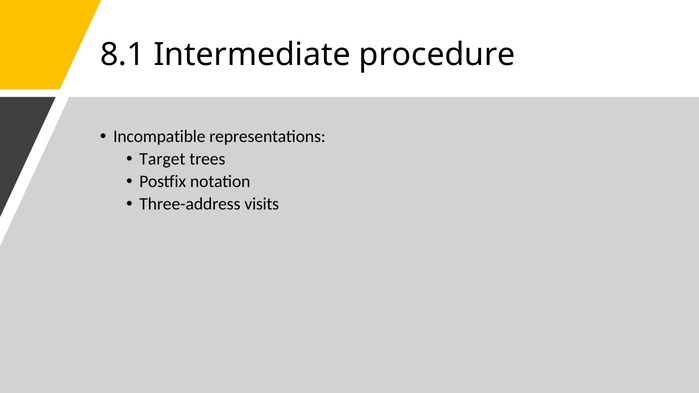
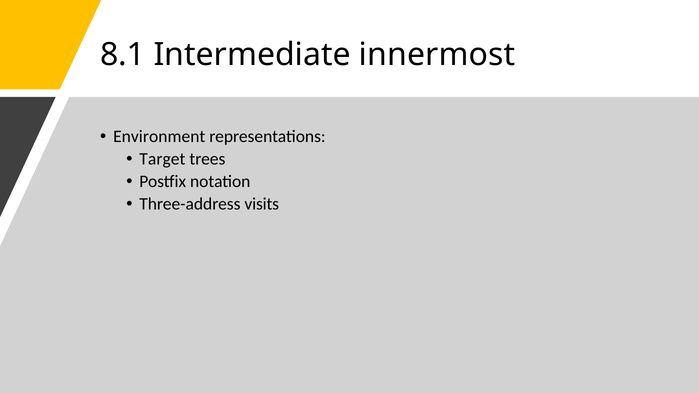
procedure: procedure -> innermost
Incompatible: Incompatible -> Environment
